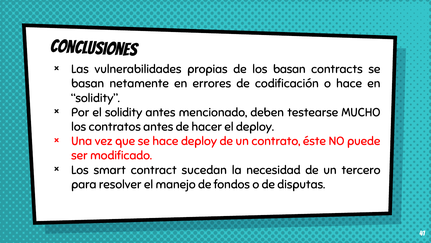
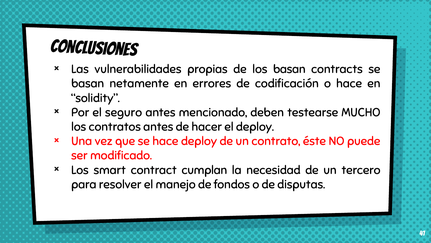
el solidity: solidity -> seguro
sucedan: sucedan -> cumplan
